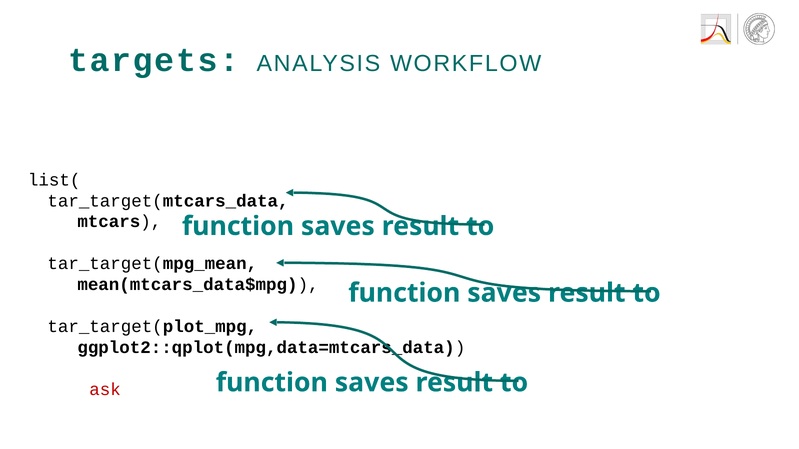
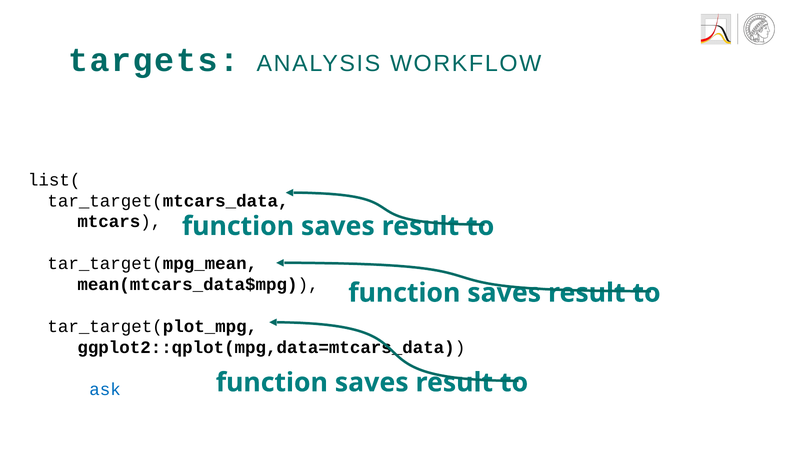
ask colour: red -> blue
